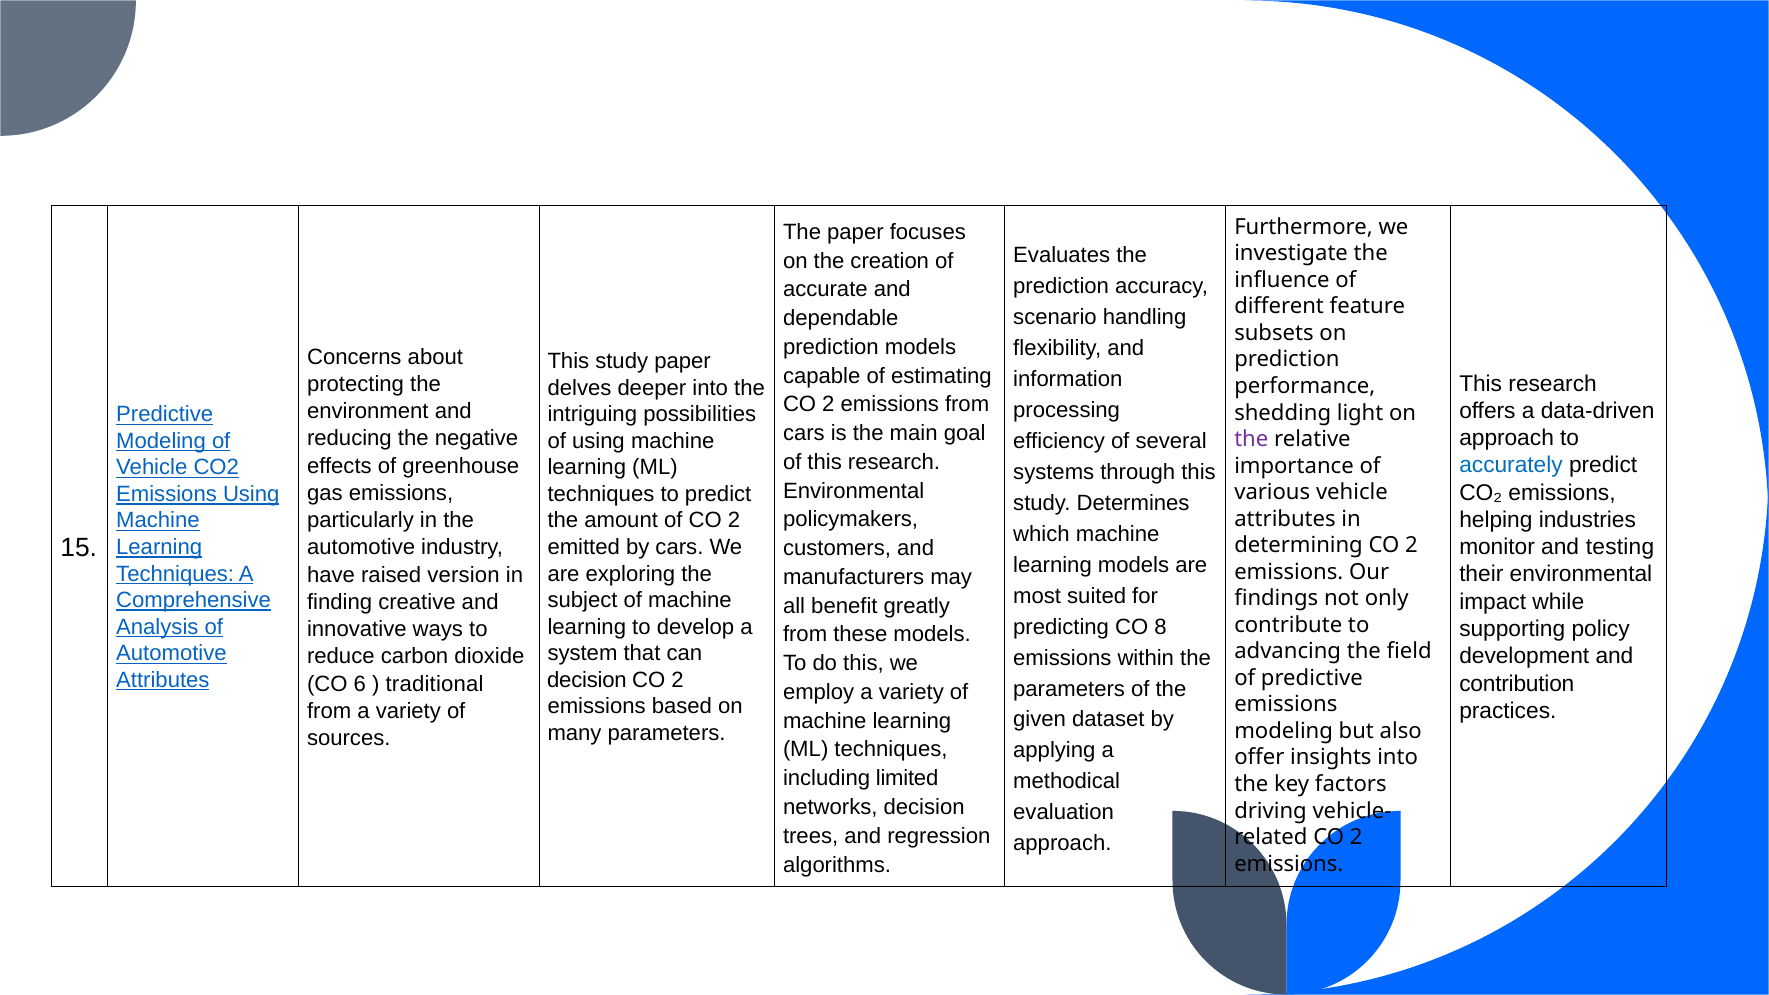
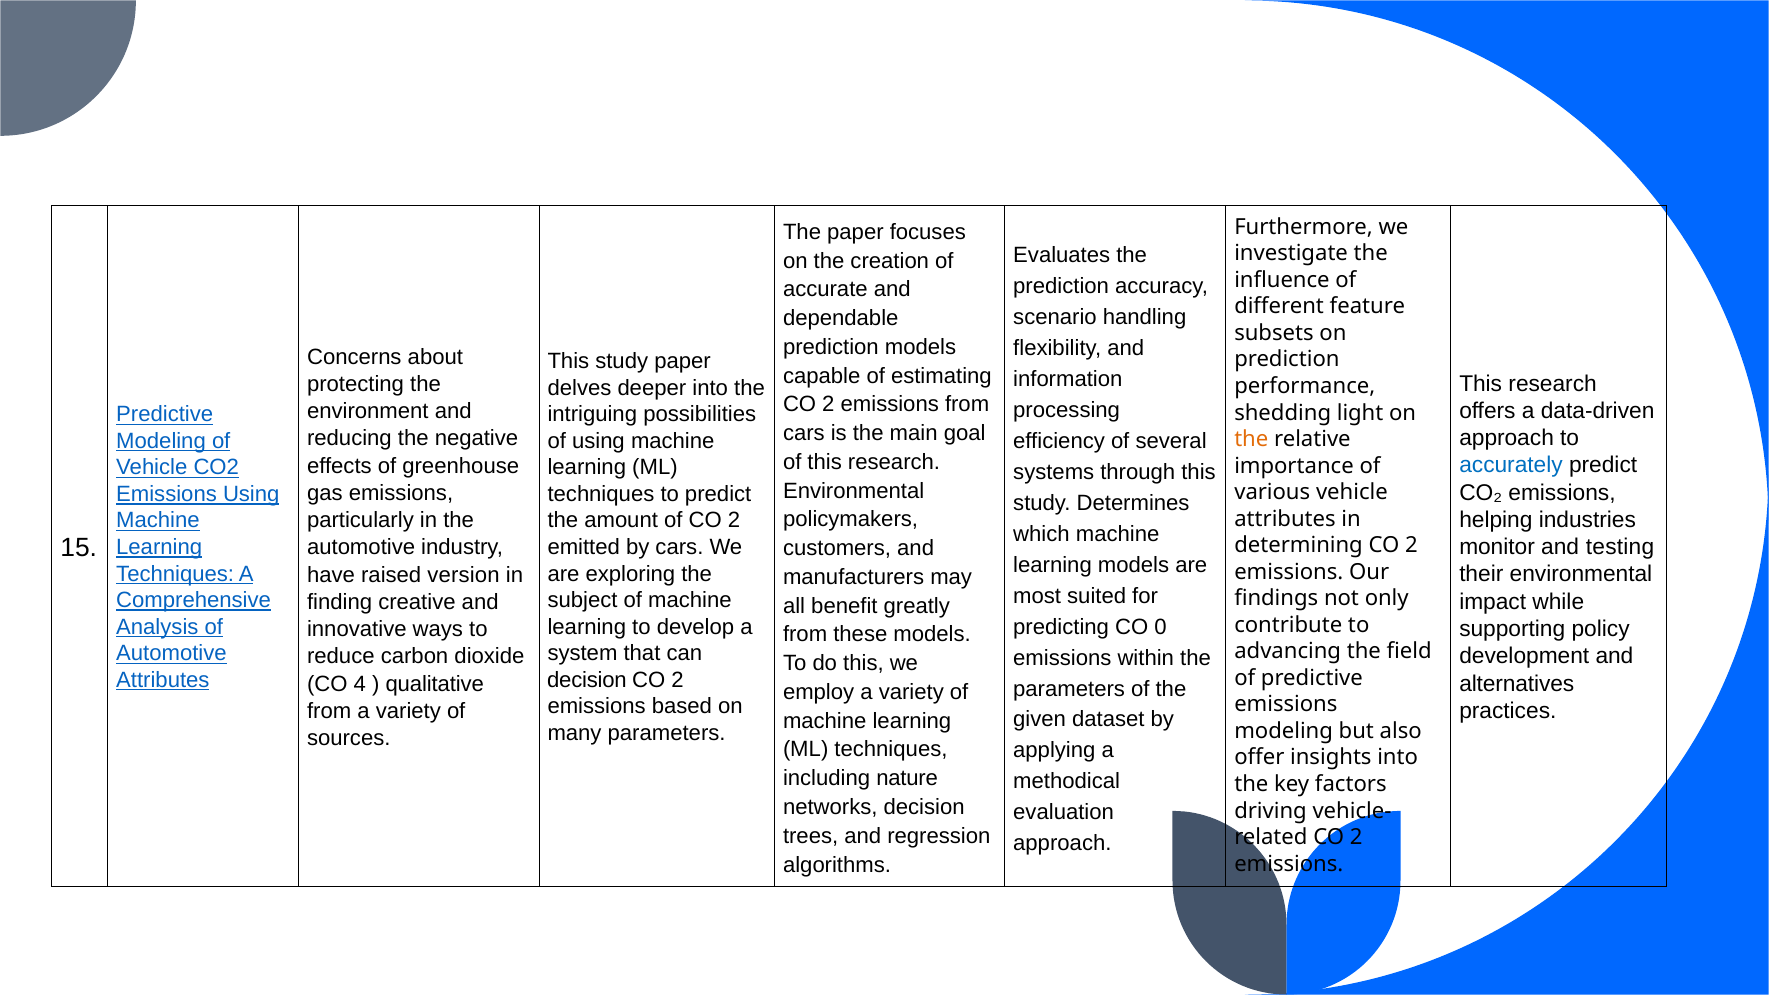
the at (1251, 439) colour: purple -> orange
8: 8 -> 0
contribution: contribution -> alternatives
6: 6 -> 4
traditional: traditional -> qualitative
limited: limited -> nature
